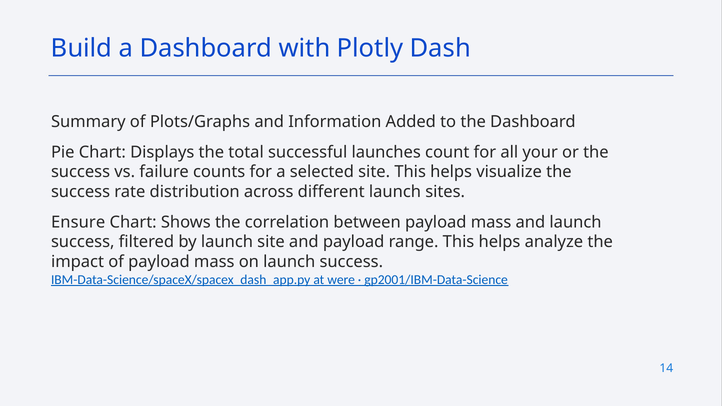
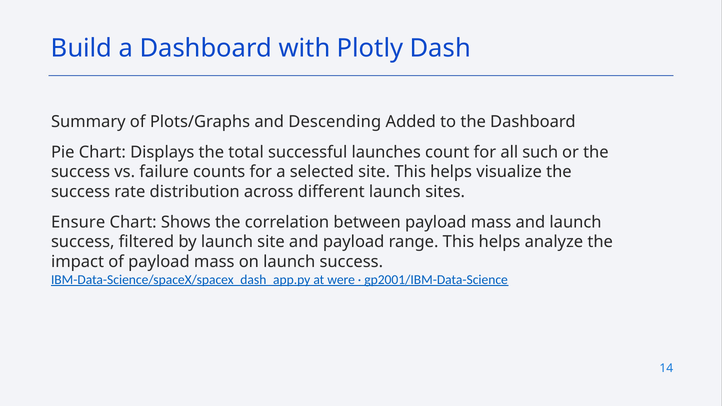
Information: Information -> Descending
your: your -> such
